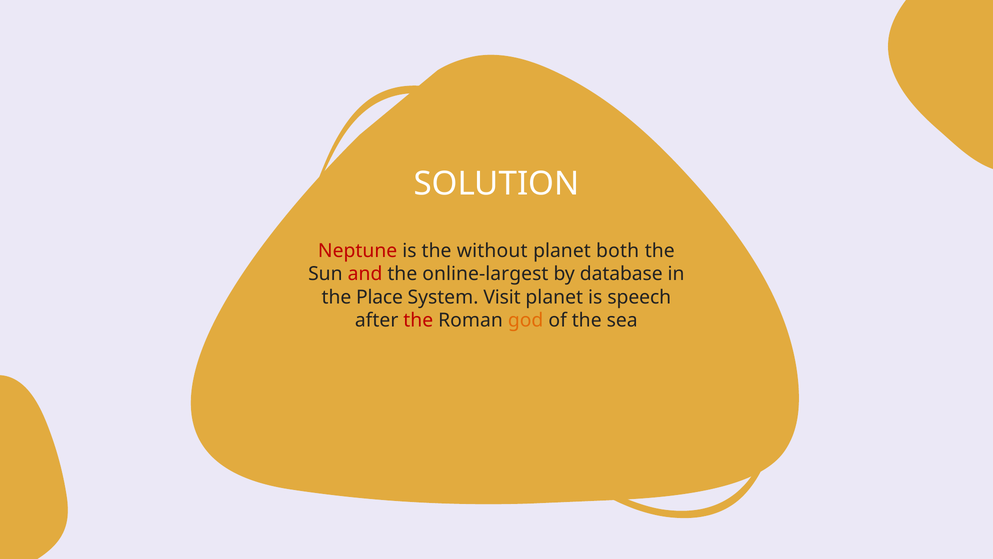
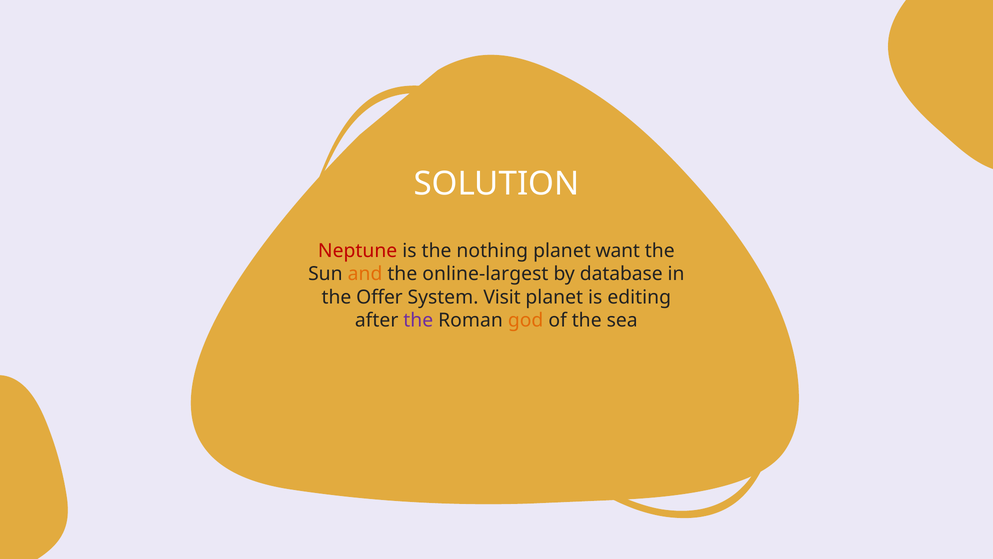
without: without -> nothing
both: both -> want
and colour: red -> orange
Place: Place -> Offer
speech: speech -> editing
the at (418, 320) colour: red -> purple
